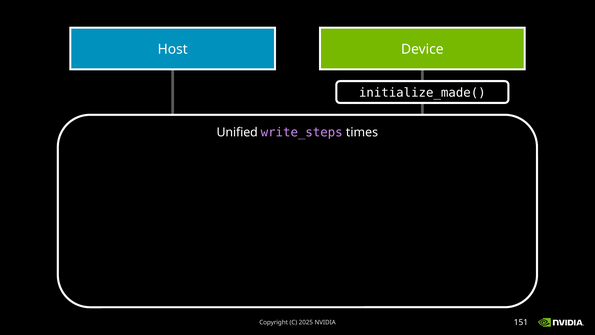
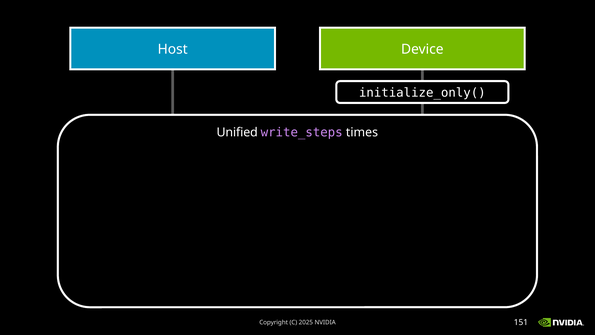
initialize_made(: initialize_made( -> initialize_only(
